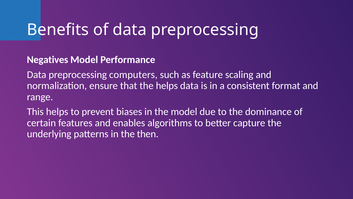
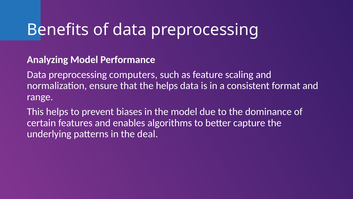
Negatives: Negatives -> Analyzing
then: then -> deal
